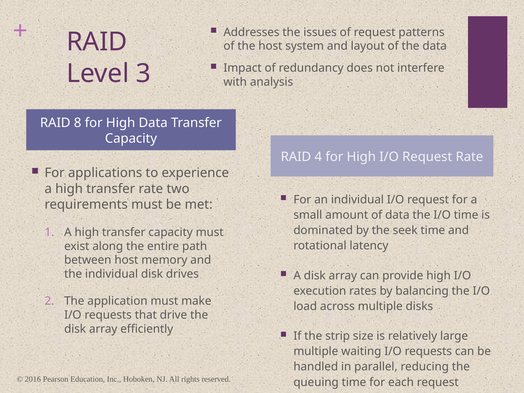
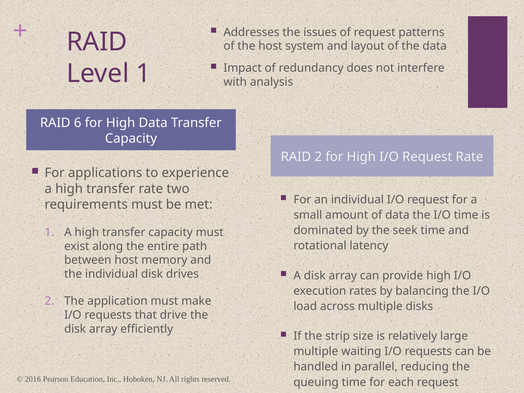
Level 3: 3 -> 1
8: 8 -> 6
RAID 4: 4 -> 2
